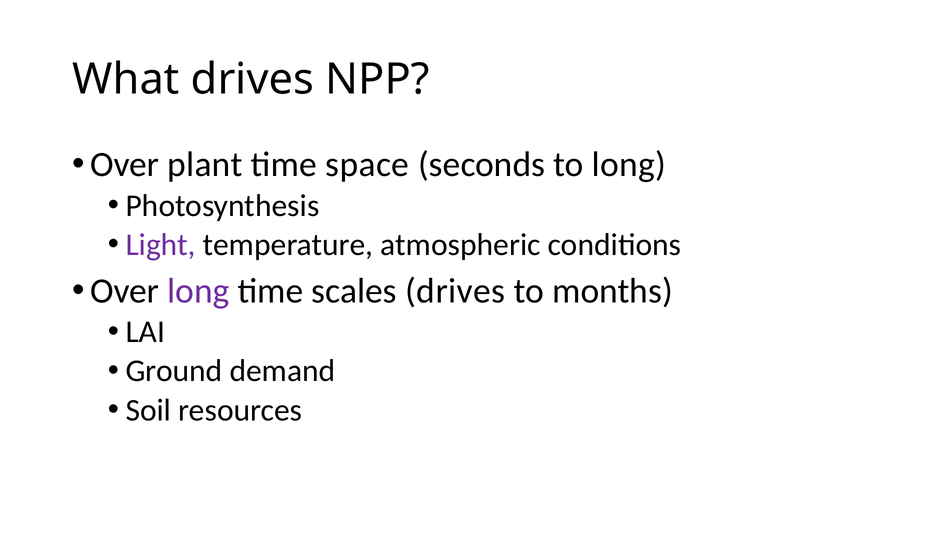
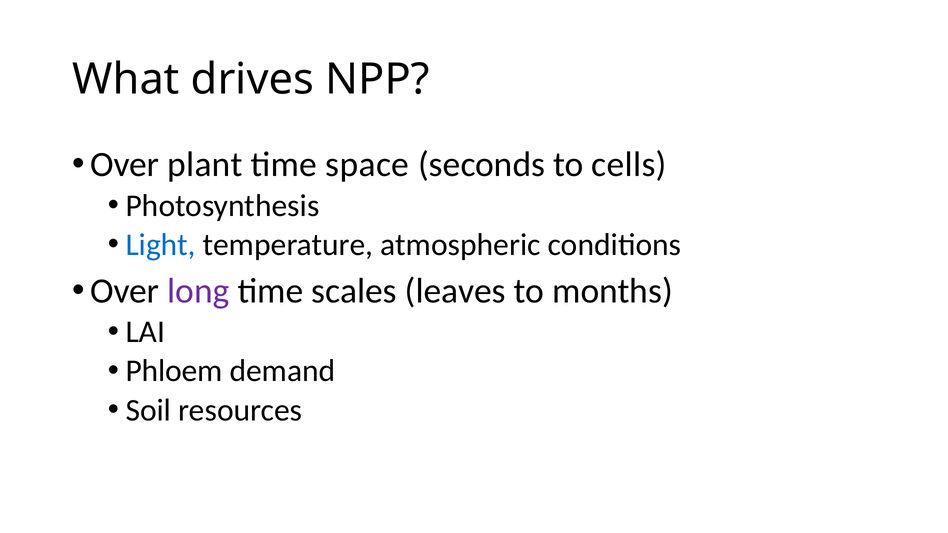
to long: long -> cells
Light colour: purple -> blue
scales drives: drives -> leaves
Ground: Ground -> Phloem
